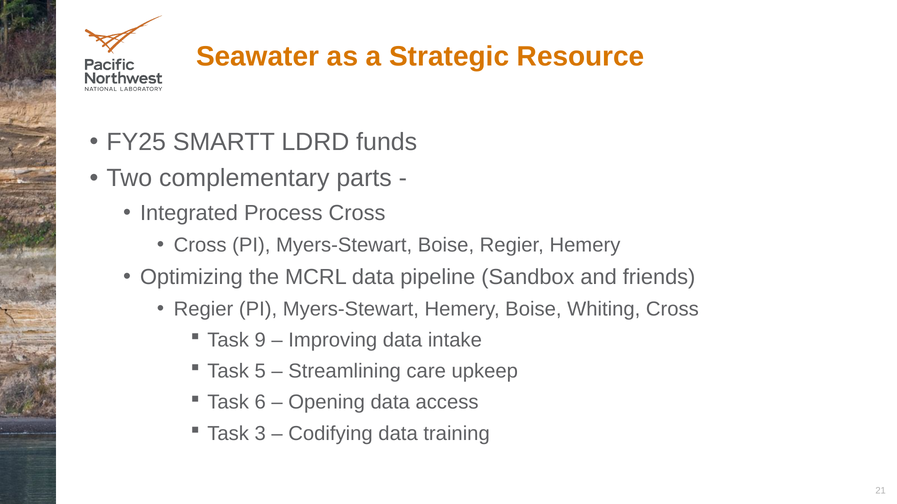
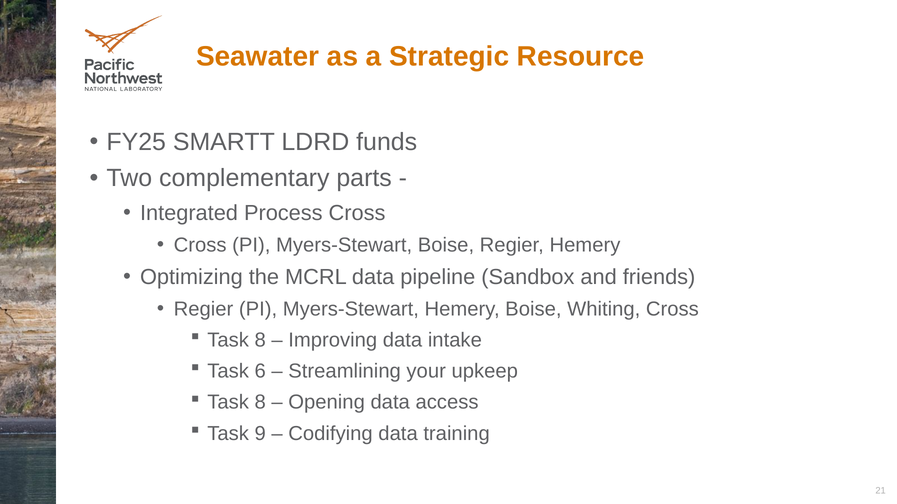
9 at (260, 340): 9 -> 8
5: 5 -> 6
care: care -> your
6 at (260, 403): 6 -> 8
3: 3 -> 9
